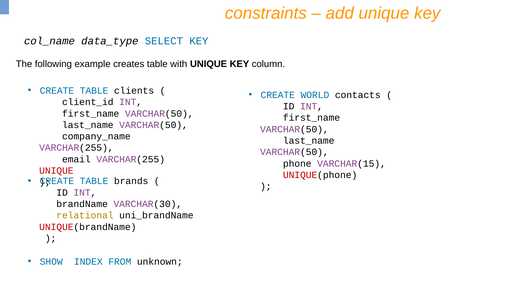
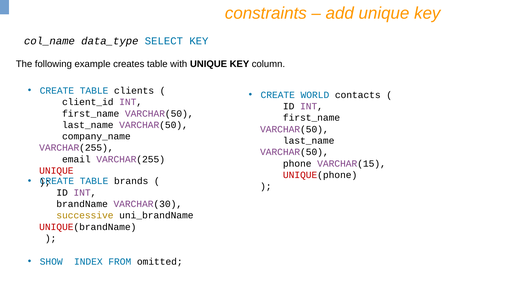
relational: relational -> successive
unknown: unknown -> omitted
